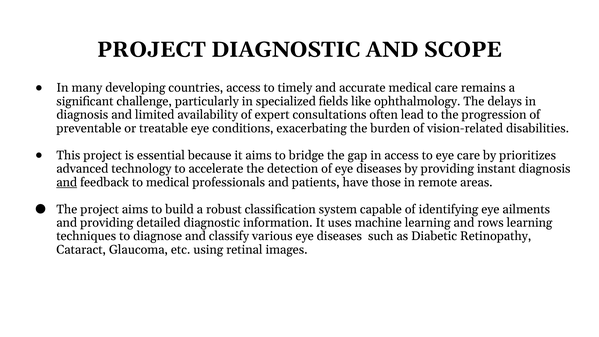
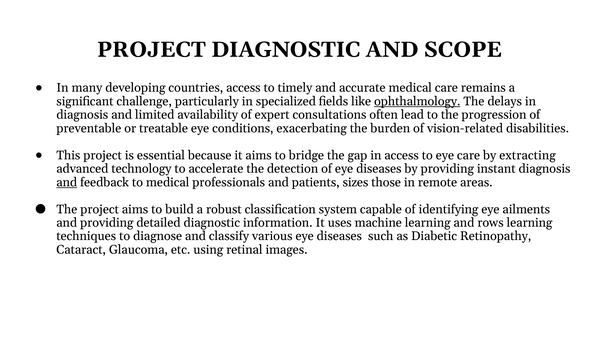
ophthalmology underline: none -> present
prioritizes: prioritizes -> extracting
have: have -> sizes
